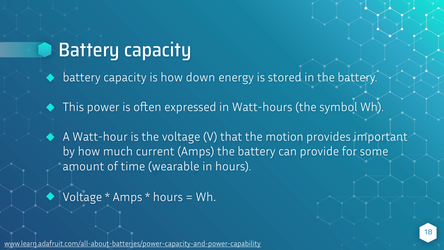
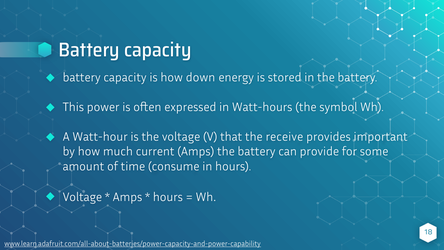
motion: motion -> receive
wearable: wearable -> consume
